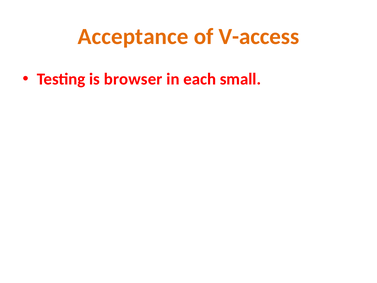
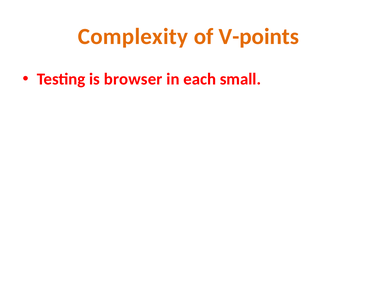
Acceptance: Acceptance -> Complexity
V-access: V-access -> V-points
